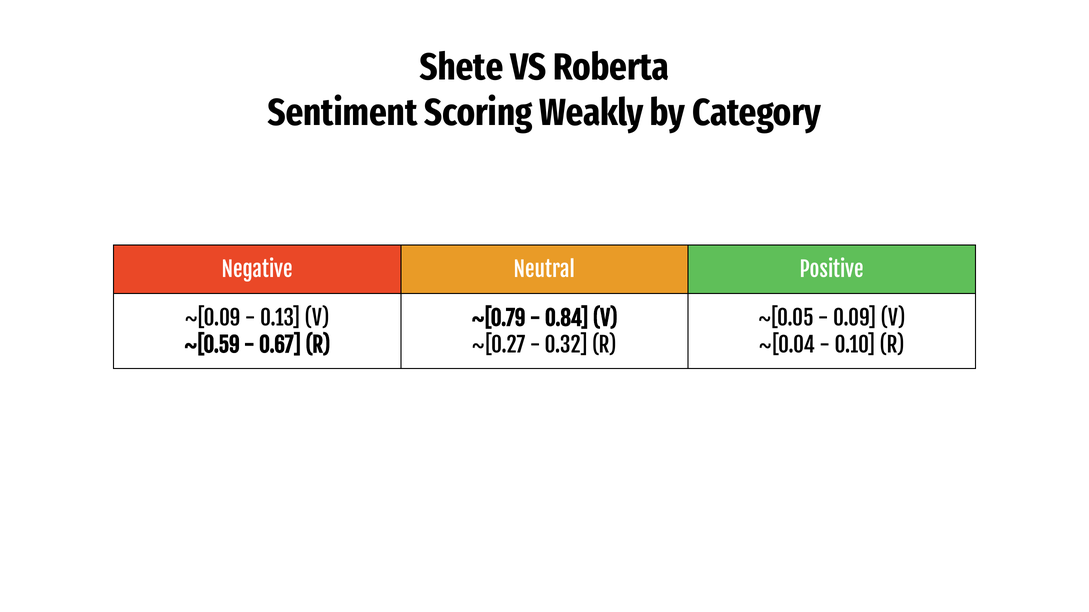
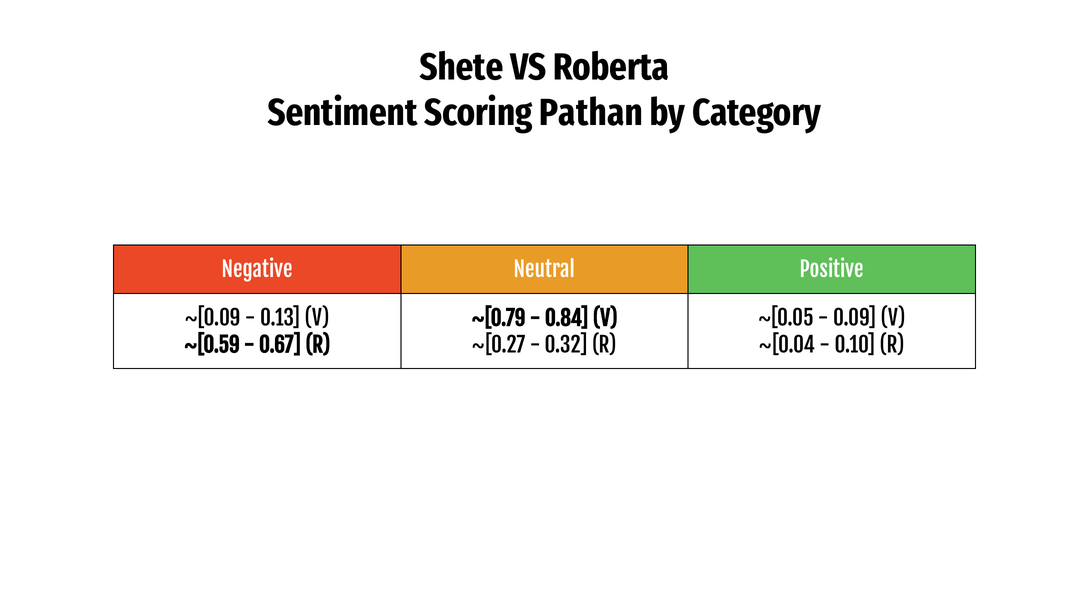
Weakly: Weakly -> Pathan
